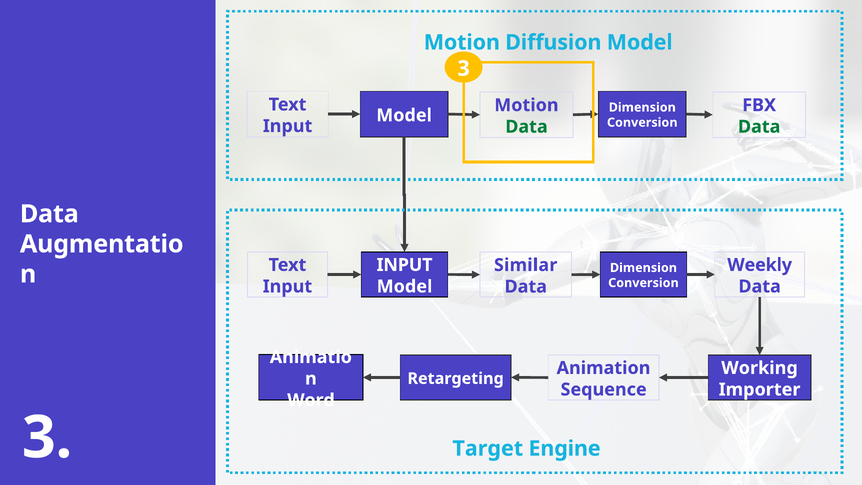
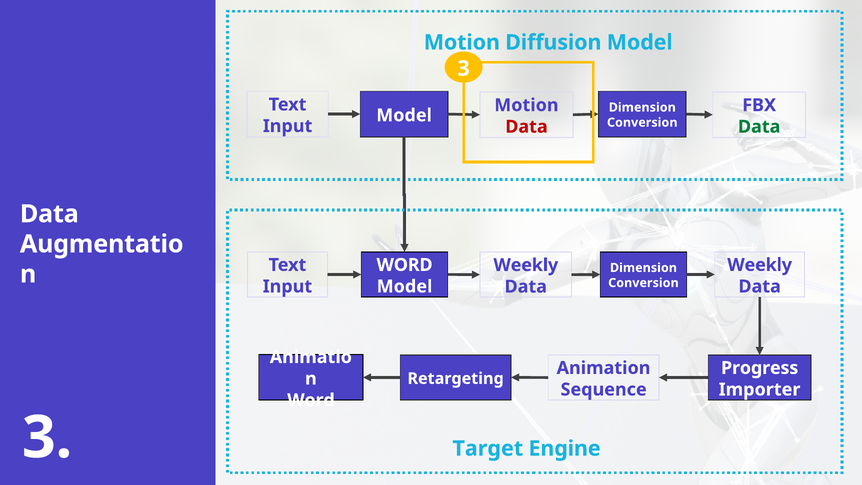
Data at (526, 127) colour: green -> red
INPUT at (405, 265): INPUT -> WORD
Similar at (526, 265): Similar -> Weekly
Working: Working -> Progress
